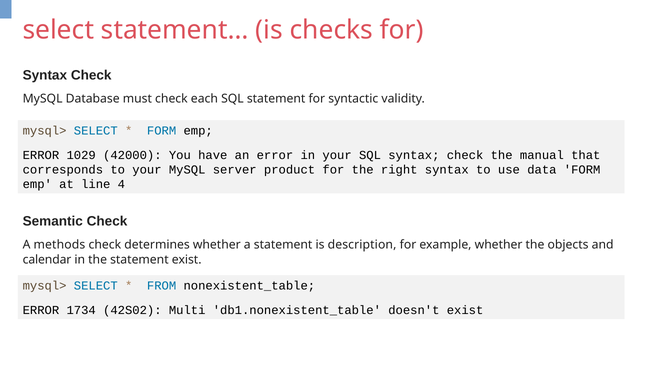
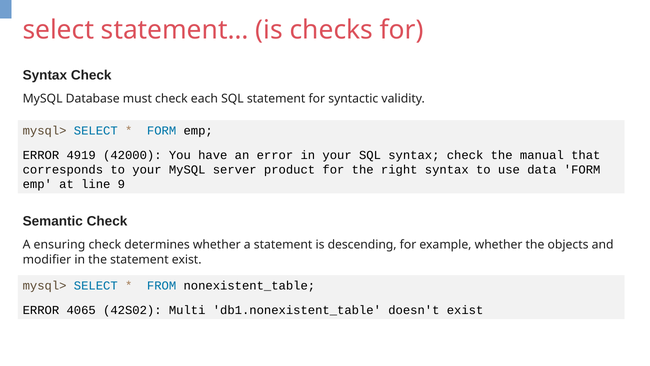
1029: 1029 -> 4919
4: 4 -> 9
methods: methods -> ensuring
description: description -> descending
calendar: calendar -> modifier
1734: 1734 -> 4065
